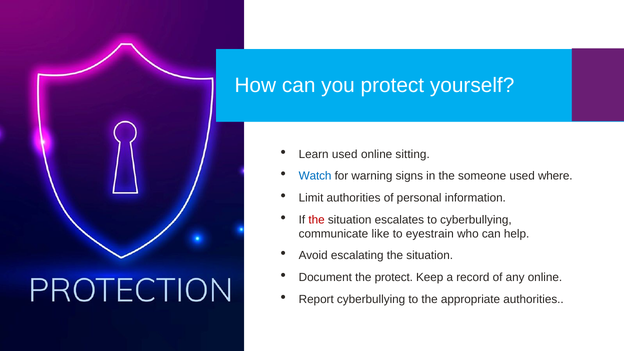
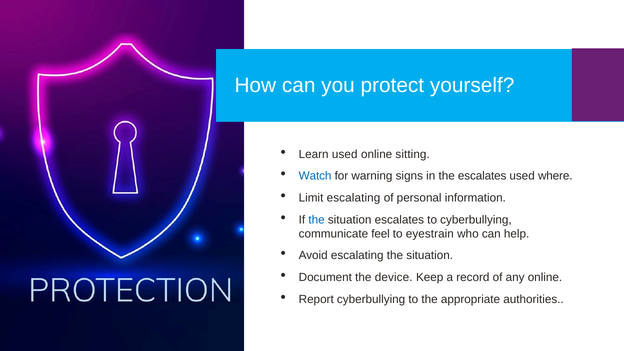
the someone: someone -> escalates
Limit authorities: authorities -> escalating
the at (317, 220) colour: red -> blue
like: like -> feel
the protect: protect -> device
